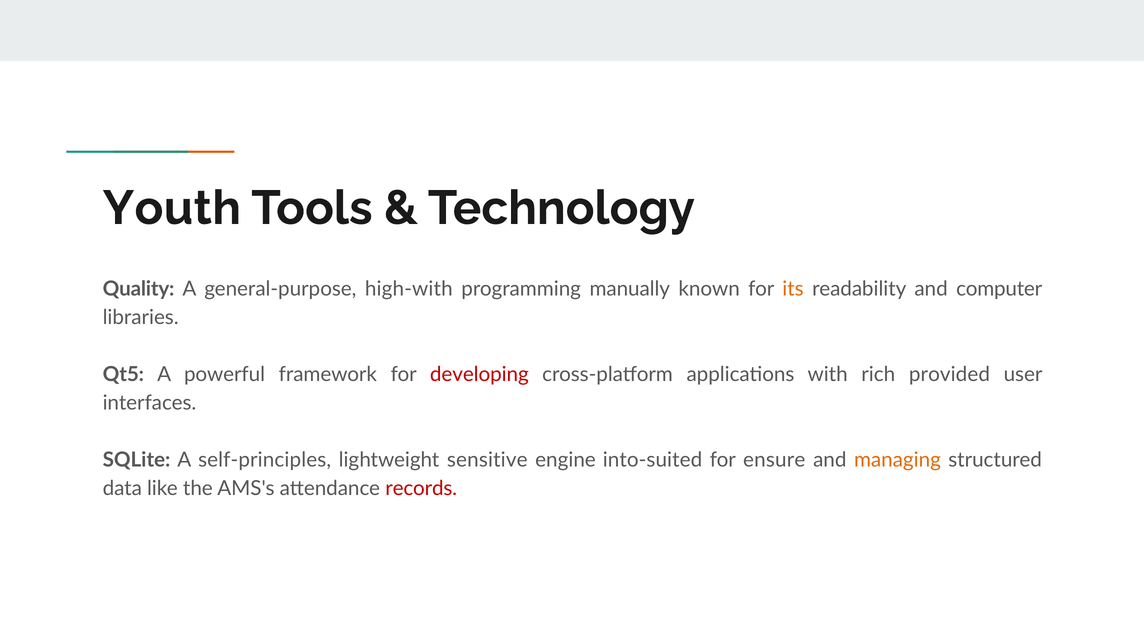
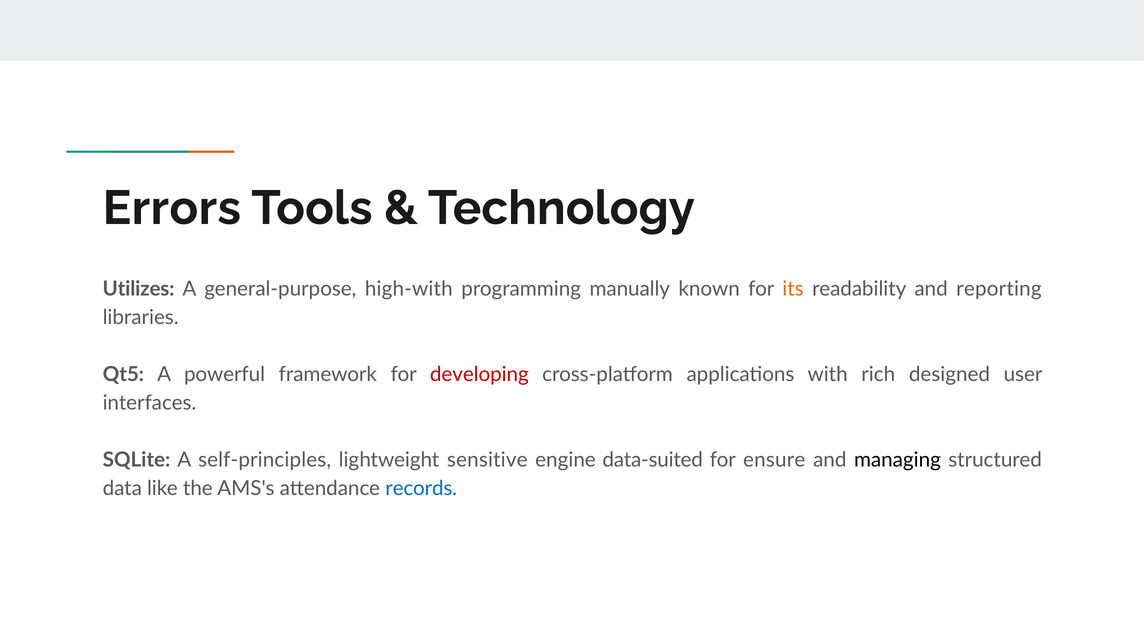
Youth: Youth -> Errors
Quality: Quality -> Utilizes
computer: computer -> reporting
provided: provided -> designed
into-suited: into-suited -> data-suited
managing colour: orange -> black
records colour: red -> blue
